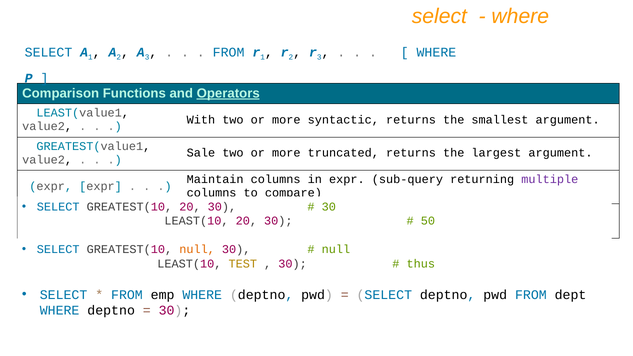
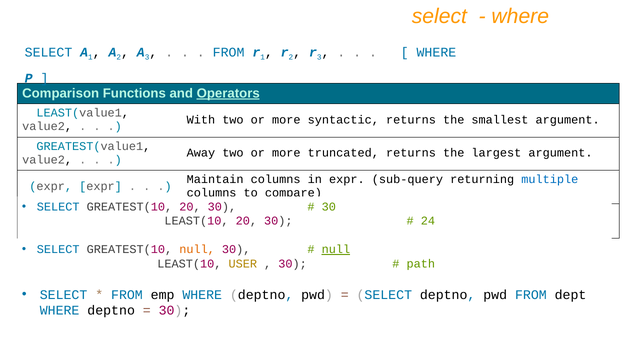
Sale: Sale -> Away
multiple colour: purple -> blue
50: 50 -> 24
null at (336, 249) underline: none -> present
TEST: TEST -> USER
thus: thus -> path
